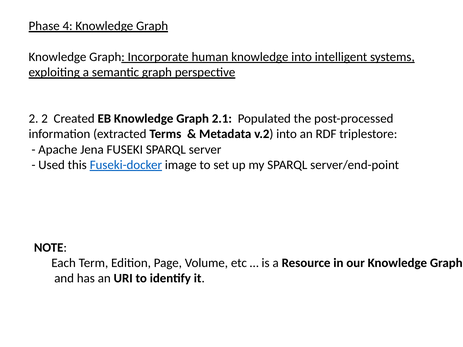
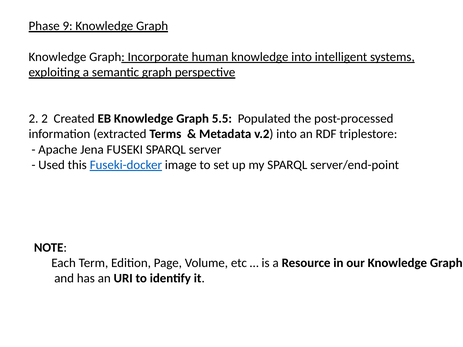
4: 4 -> 9
2.1: 2.1 -> 5.5
